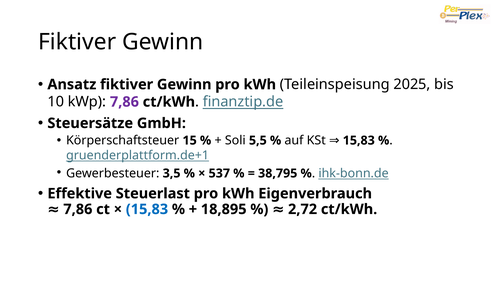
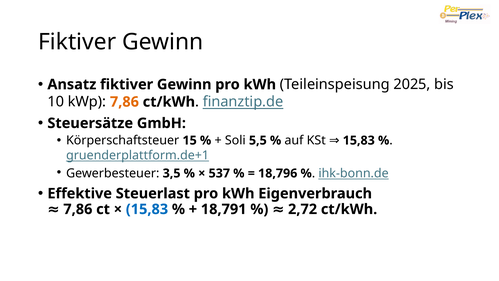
7,86 at (124, 102) colour: purple -> orange
38,795: 38,795 -> 18,796
18,895: 18,895 -> 18,791
